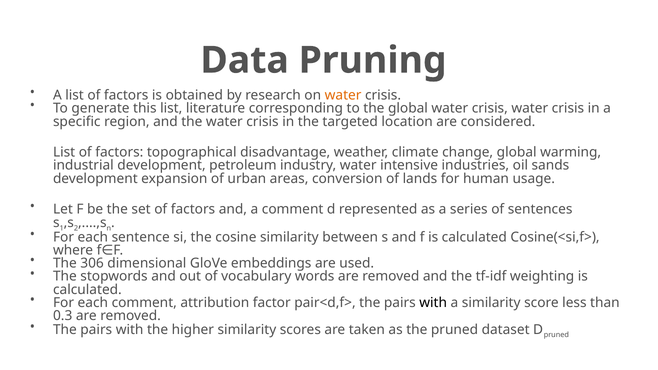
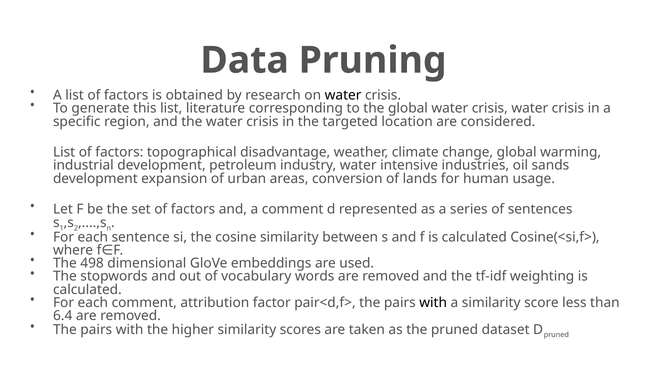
water at (343, 95) colour: orange -> black
306: 306 -> 498
0.3: 0.3 -> 6.4
